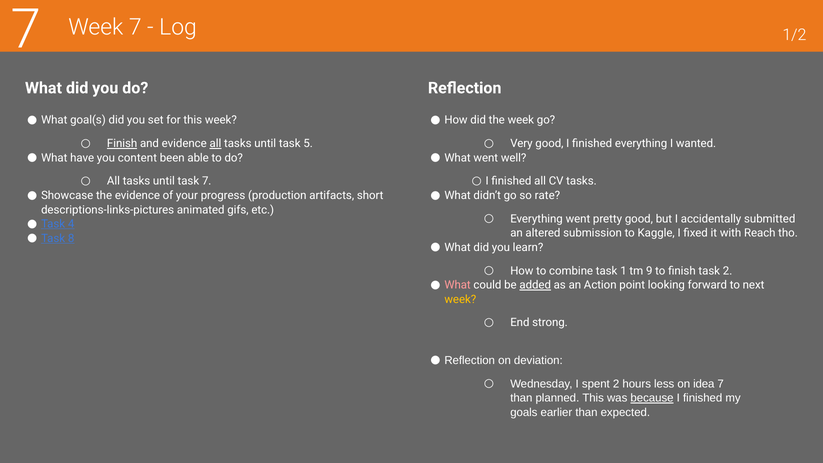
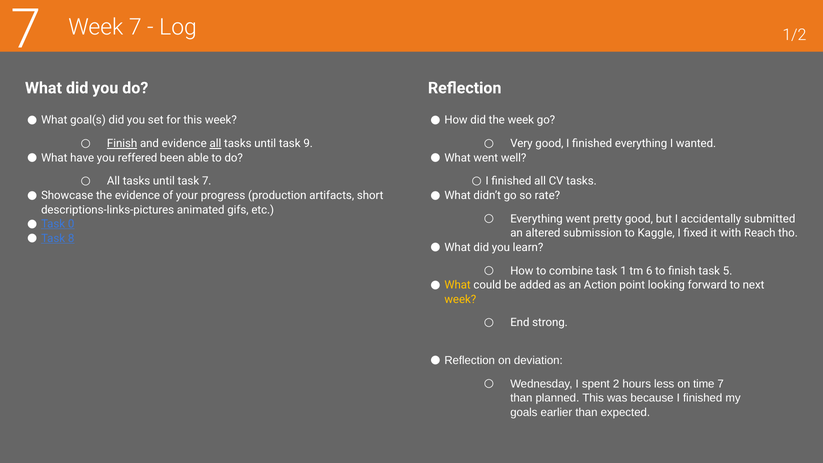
5: 5 -> 9
content: content -> reffered
4: 4 -> 0
9: 9 -> 6
task 2: 2 -> 5
What at (458, 285) colour: pink -> yellow
added underline: present -> none
idea: idea -> time
because underline: present -> none
